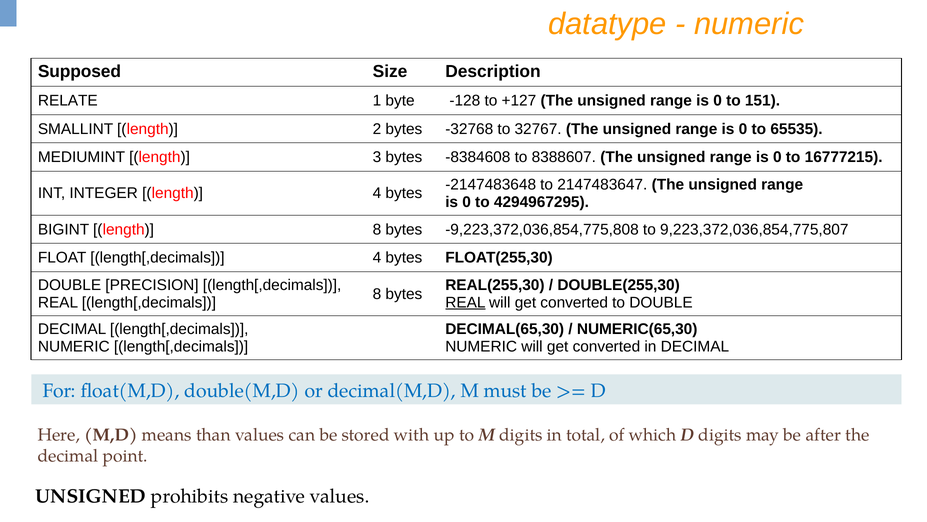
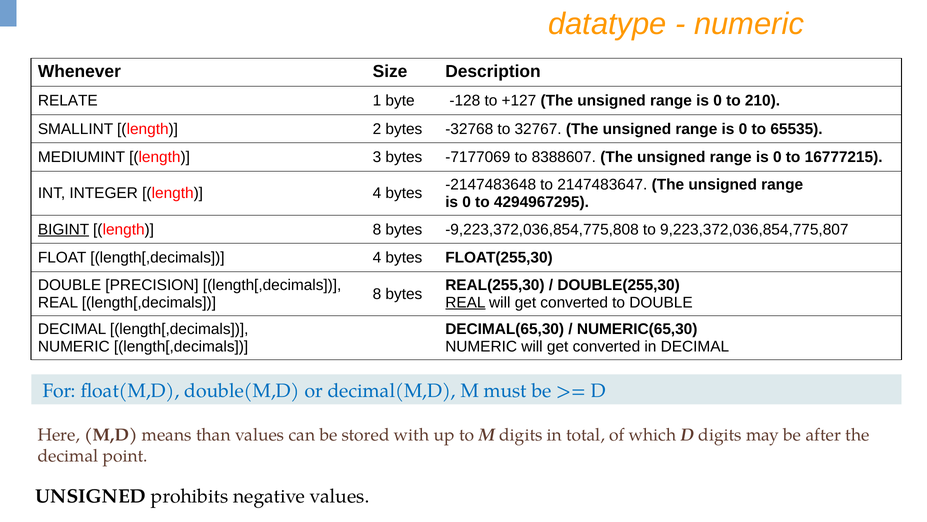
Supposed: Supposed -> Whenever
151: 151 -> 210
-8384608: -8384608 -> -7177069
BIGINT underline: none -> present
